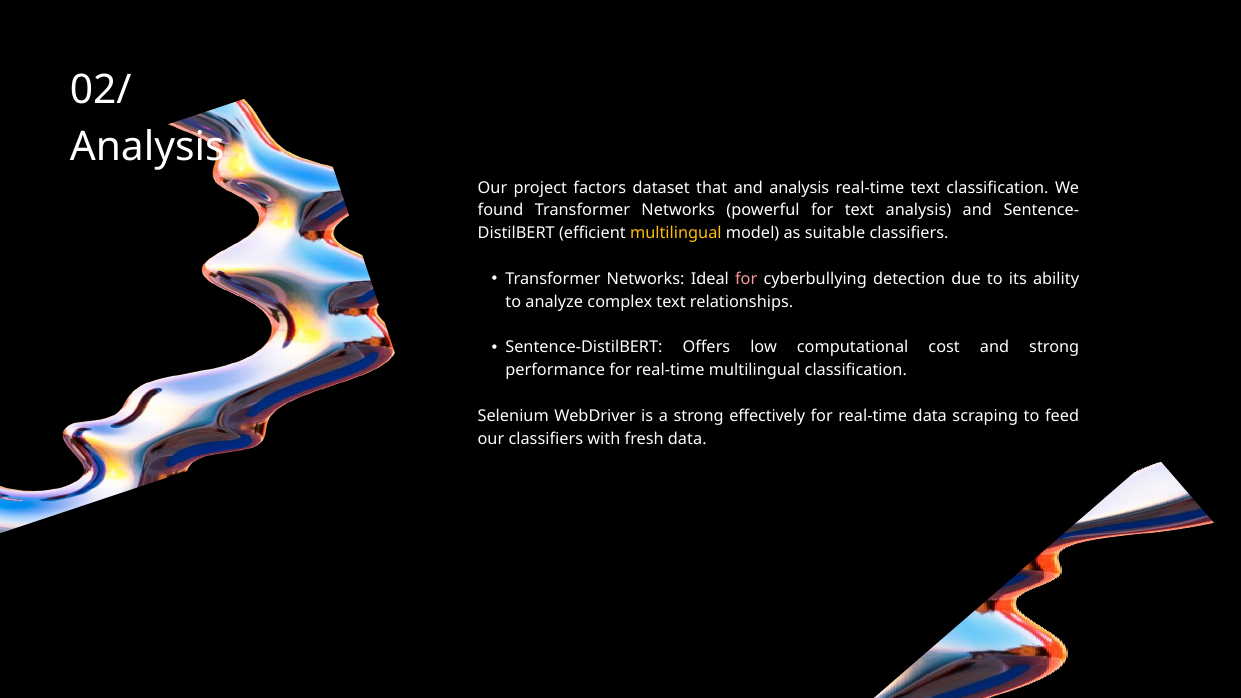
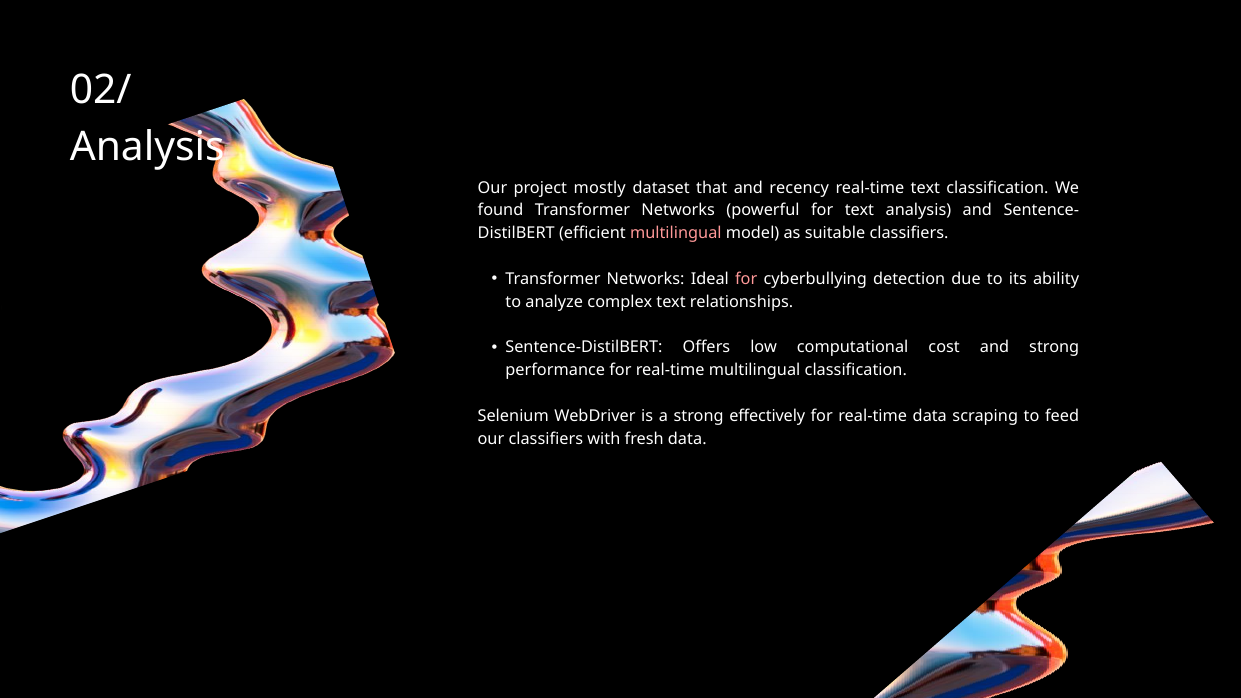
factors: factors -> mostly
and analysis: analysis -> recency
multilingual at (676, 233) colour: yellow -> pink
